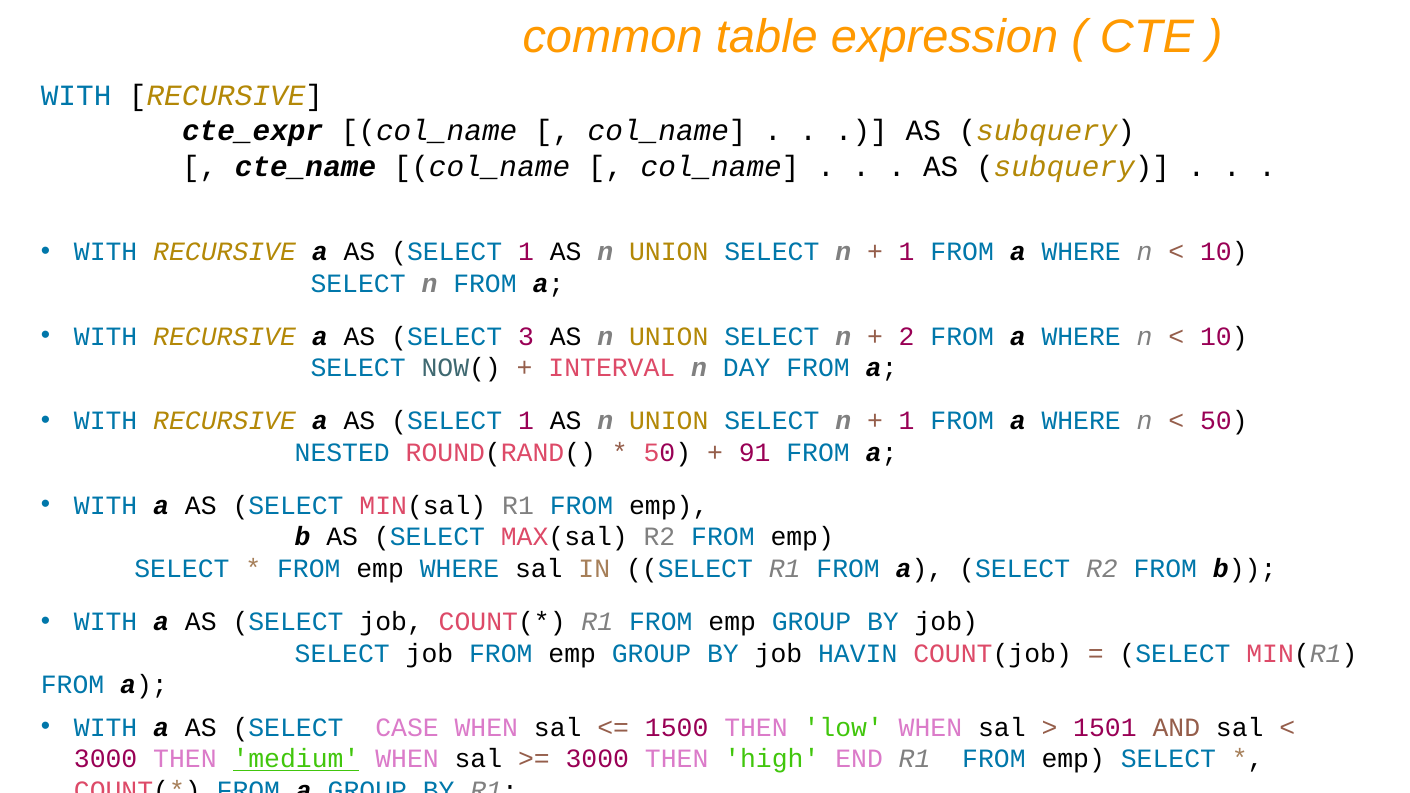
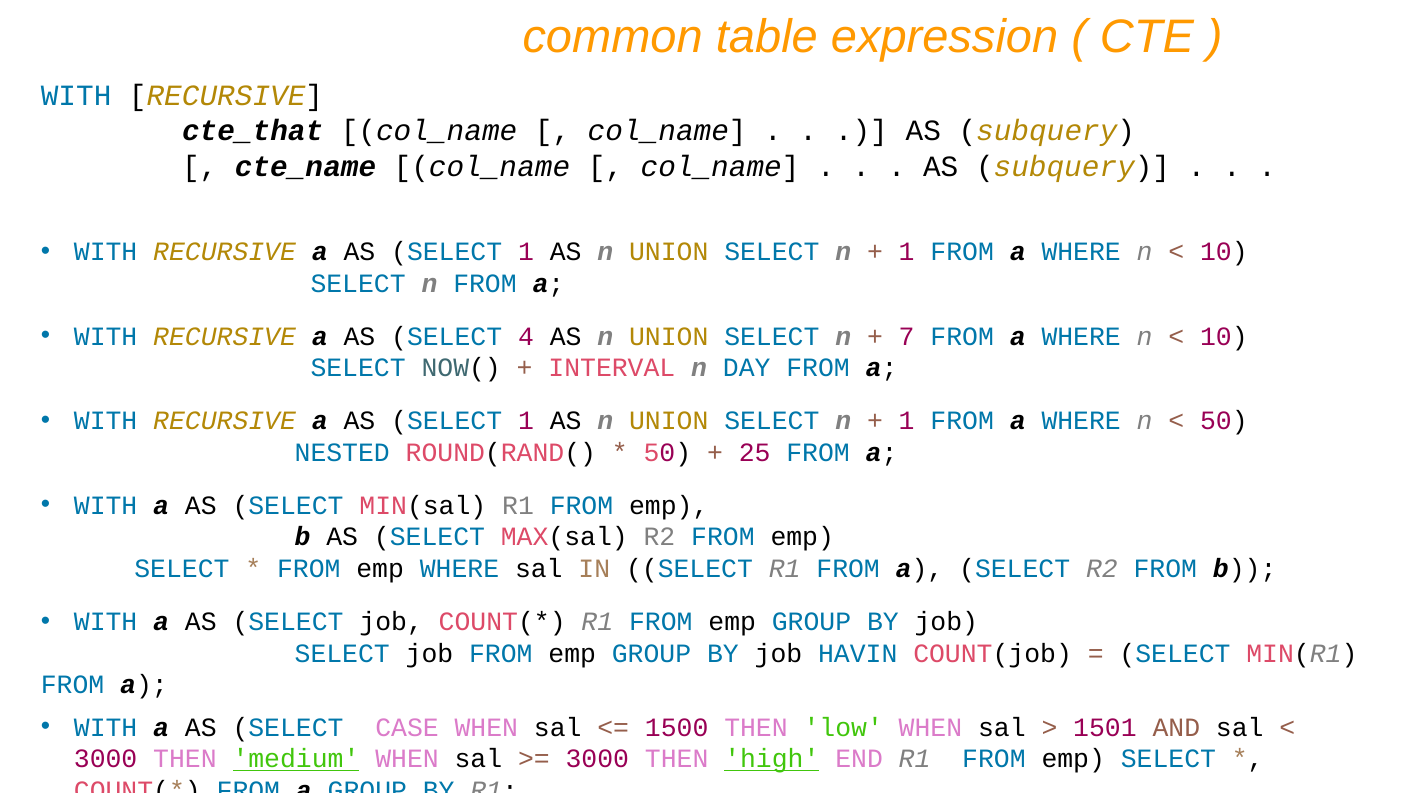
cte_expr: cte_expr -> cte_that
3: 3 -> 4
2: 2 -> 7
91: 91 -> 25
high underline: none -> present
